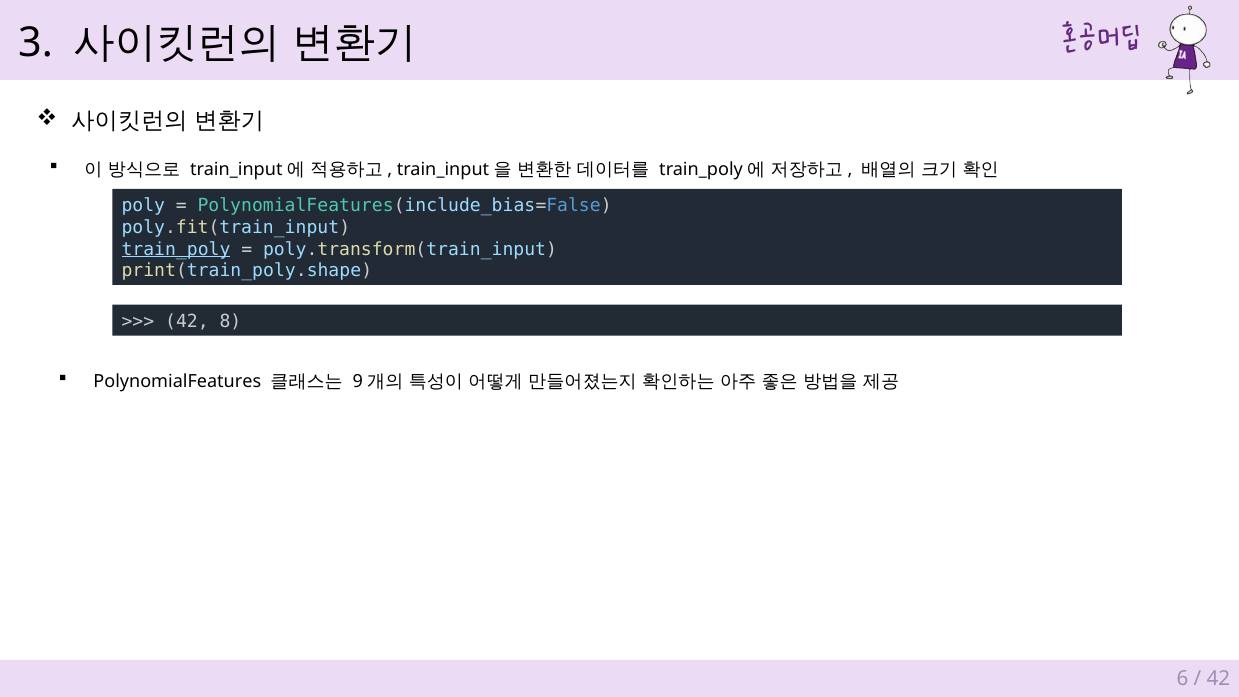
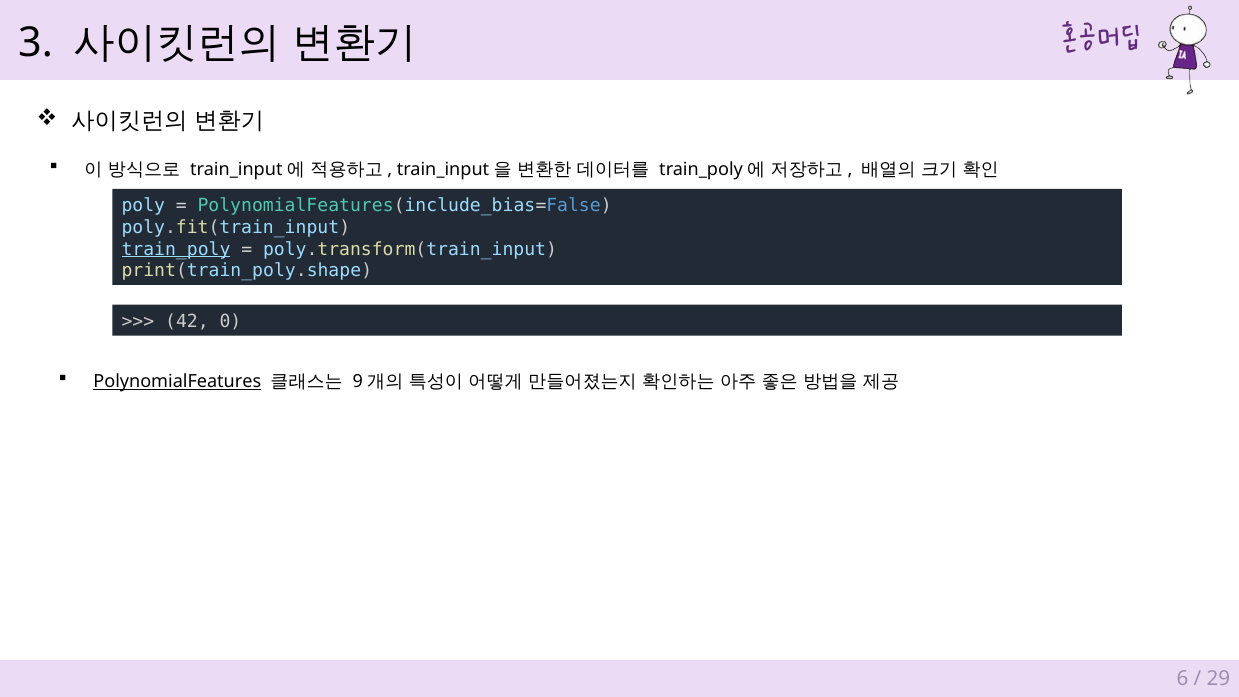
8: 8 -> 0
PolynomialFeatures underline: none -> present
42 at (1218, 678): 42 -> 29
